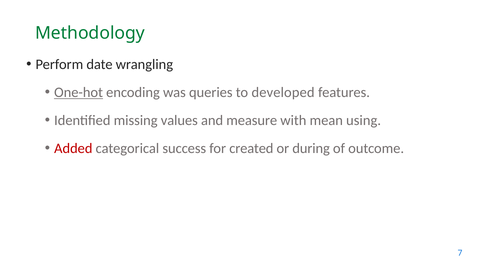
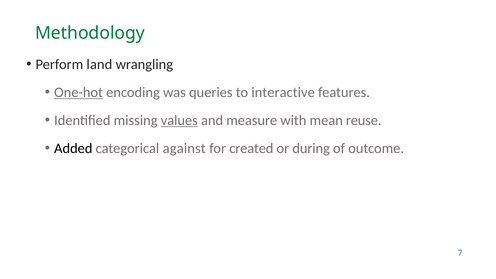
date: date -> land
developed: developed -> interactive
values underline: none -> present
using: using -> reuse
Added colour: red -> black
success: success -> against
